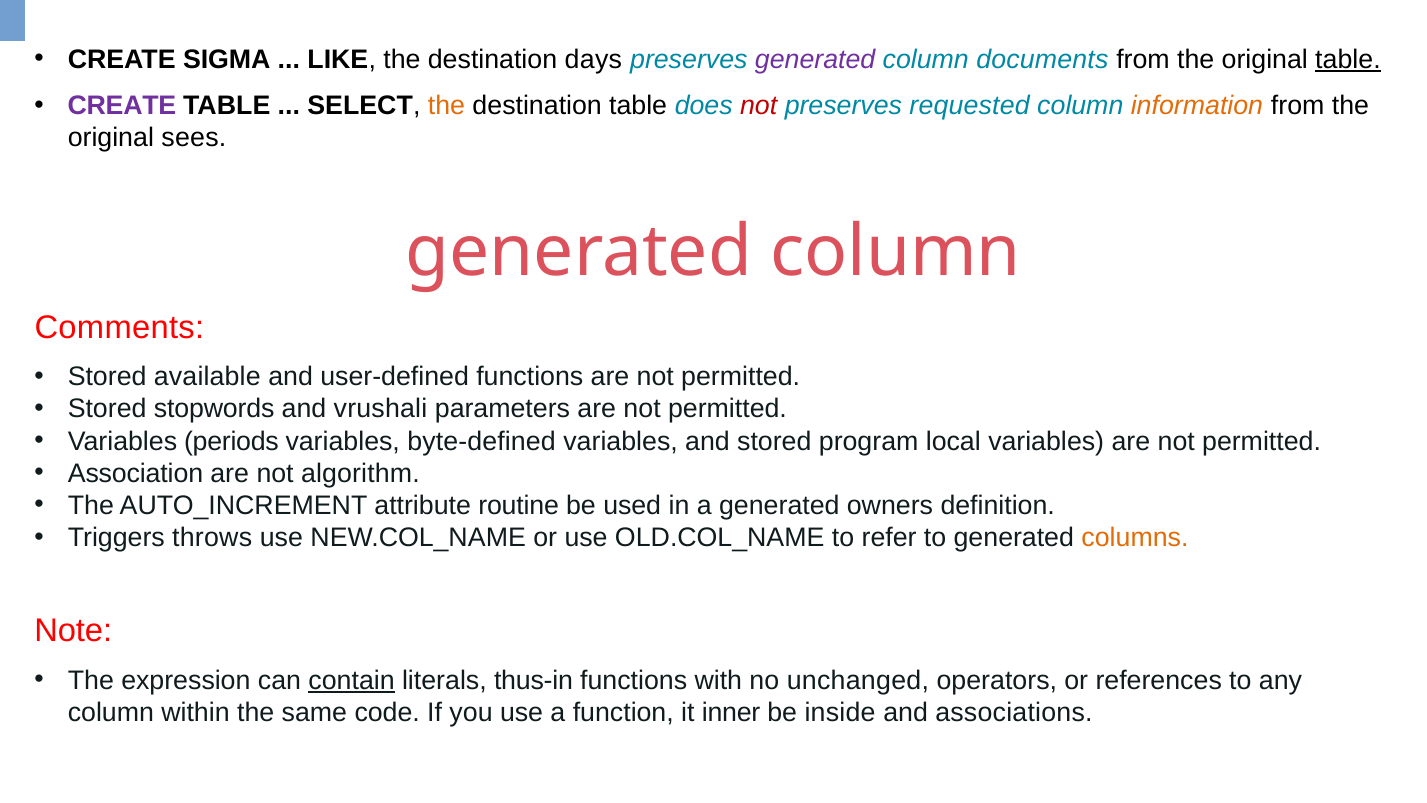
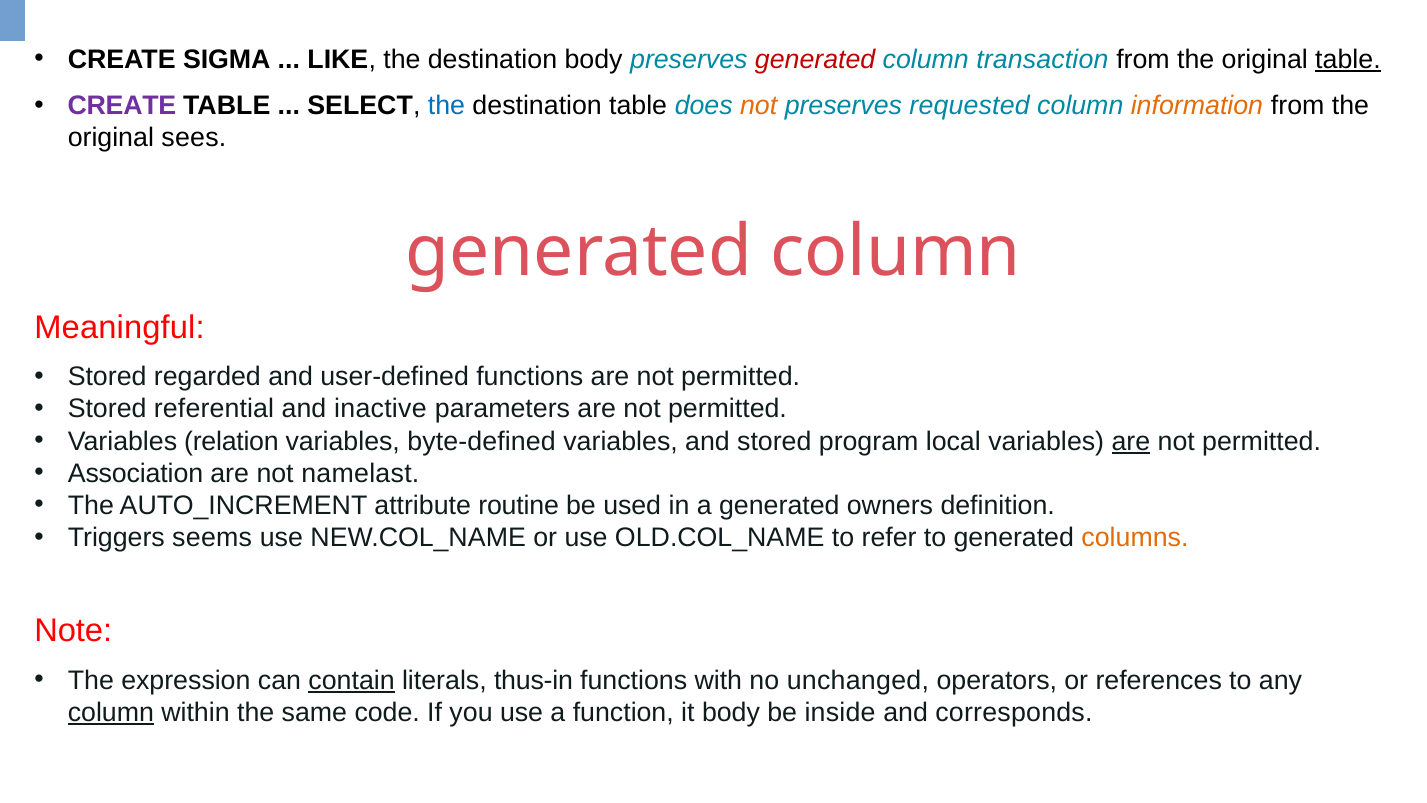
destination days: days -> body
generated at (815, 59) colour: purple -> red
documents: documents -> transaction
the at (447, 106) colour: orange -> blue
not at (759, 106) colour: red -> orange
Comments: Comments -> Meaningful
available: available -> regarded
stopwords: stopwords -> referential
vrushali: vrushali -> inactive
periods: periods -> relation
are at (1131, 441) underline: none -> present
algorithm: algorithm -> namelast
throws: throws -> seems
column at (111, 712) underline: none -> present
it inner: inner -> body
associations: associations -> corresponds
